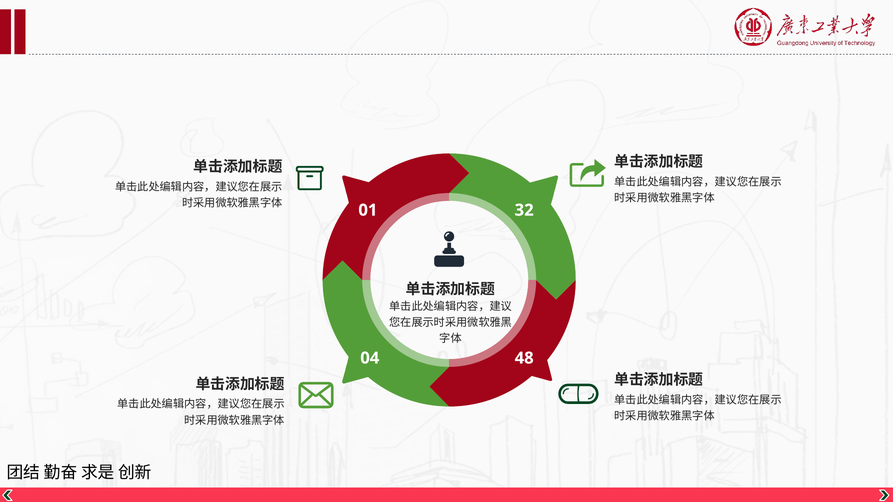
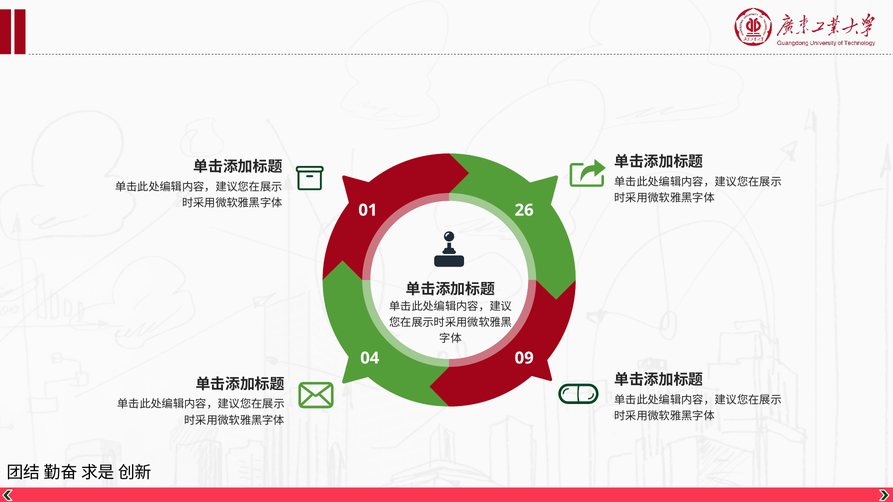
32: 32 -> 26
48: 48 -> 09
